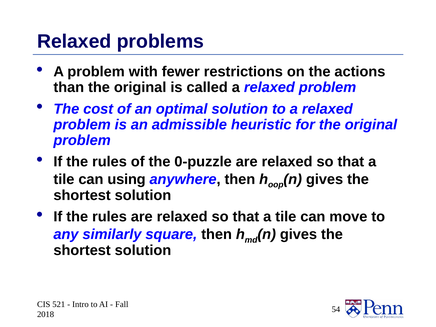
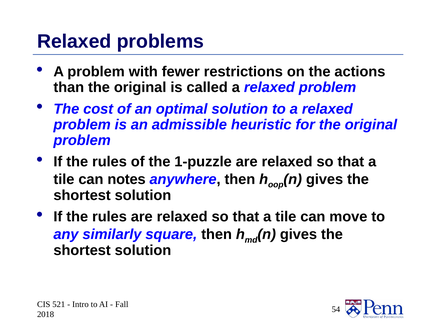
0-puzzle: 0-puzzle -> 1-puzzle
using: using -> notes
